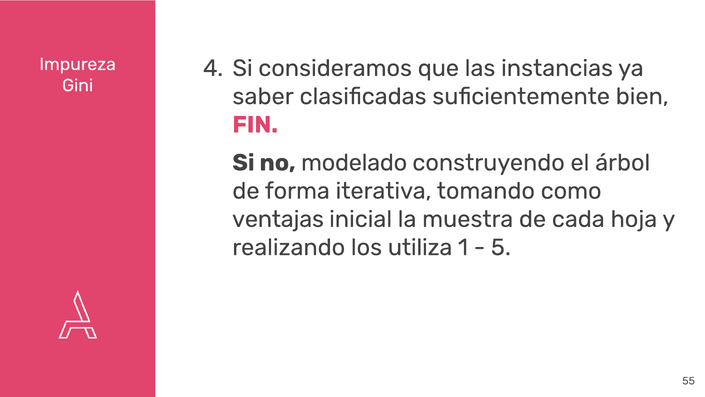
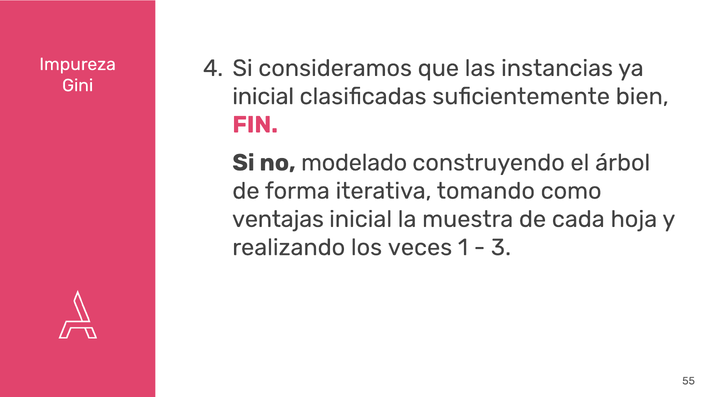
saber at (263, 96): saber -> inicial
utiliza: utiliza -> veces
5: 5 -> 3
